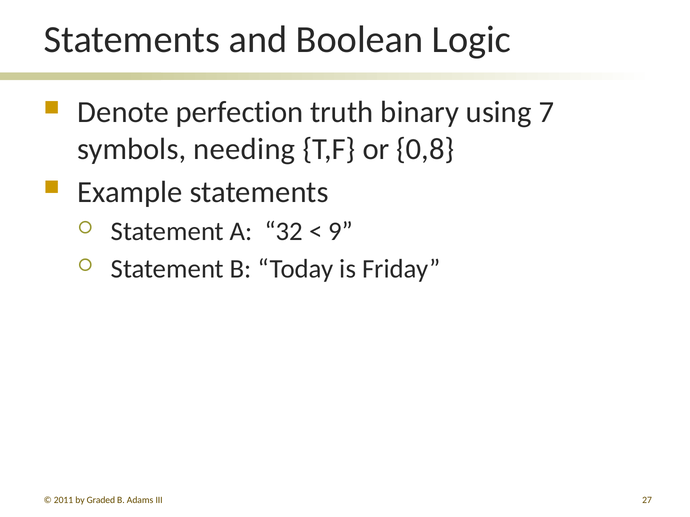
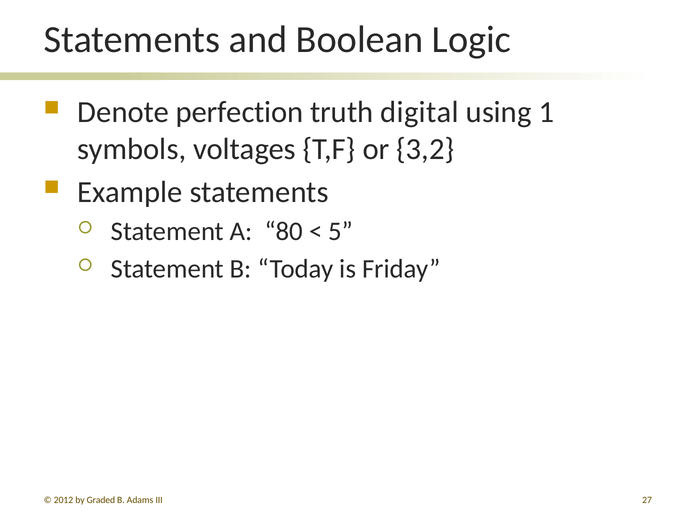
binary: binary -> digital
7: 7 -> 1
needing: needing -> voltages
0,8: 0,8 -> 3,2
32: 32 -> 80
9: 9 -> 5
2011: 2011 -> 2012
